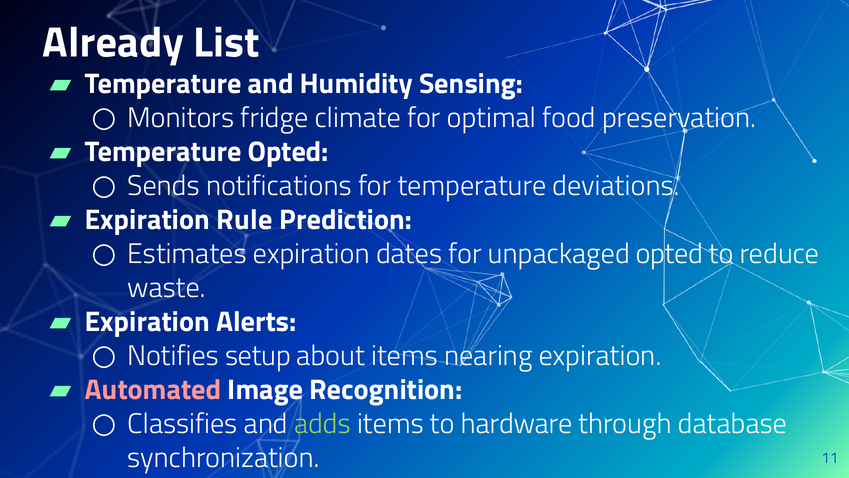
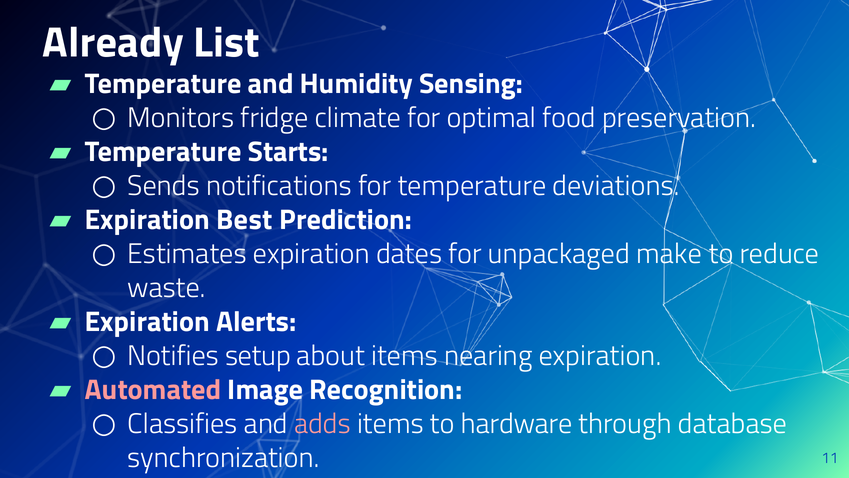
Temperature Opted: Opted -> Starts
Rule: Rule -> Best
unpackaged opted: opted -> make
adds colour: light green -> pink
